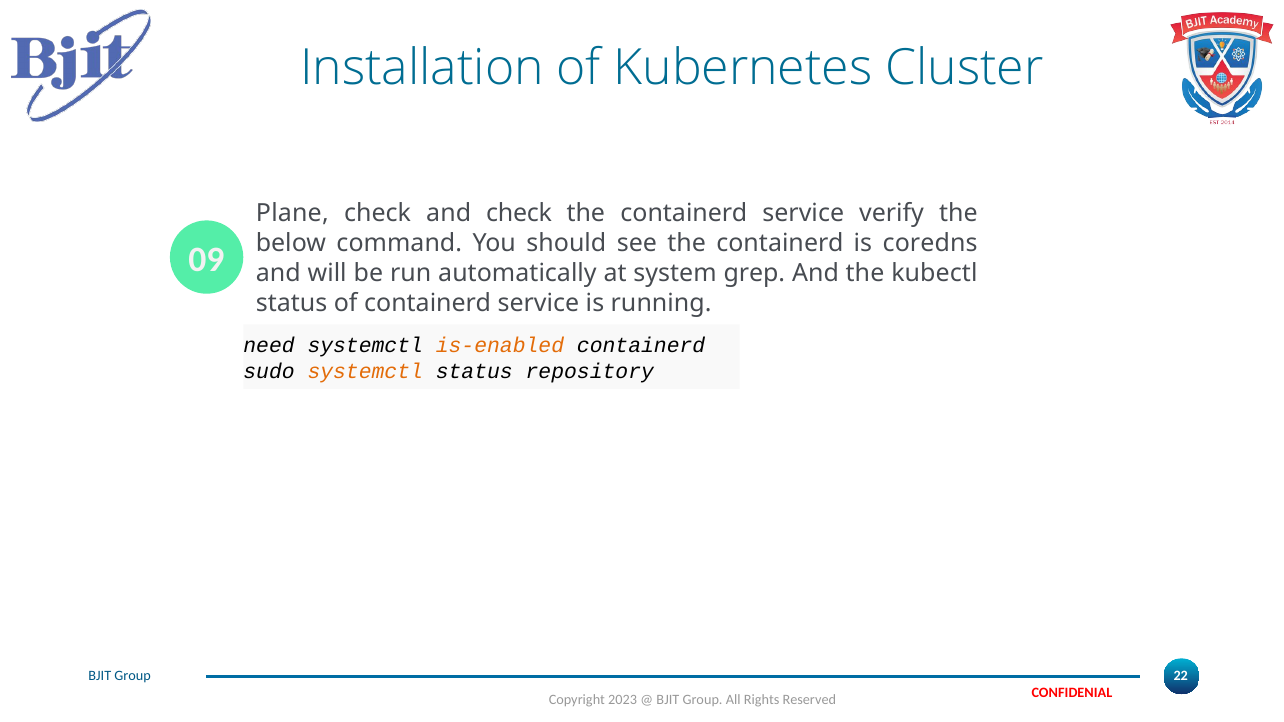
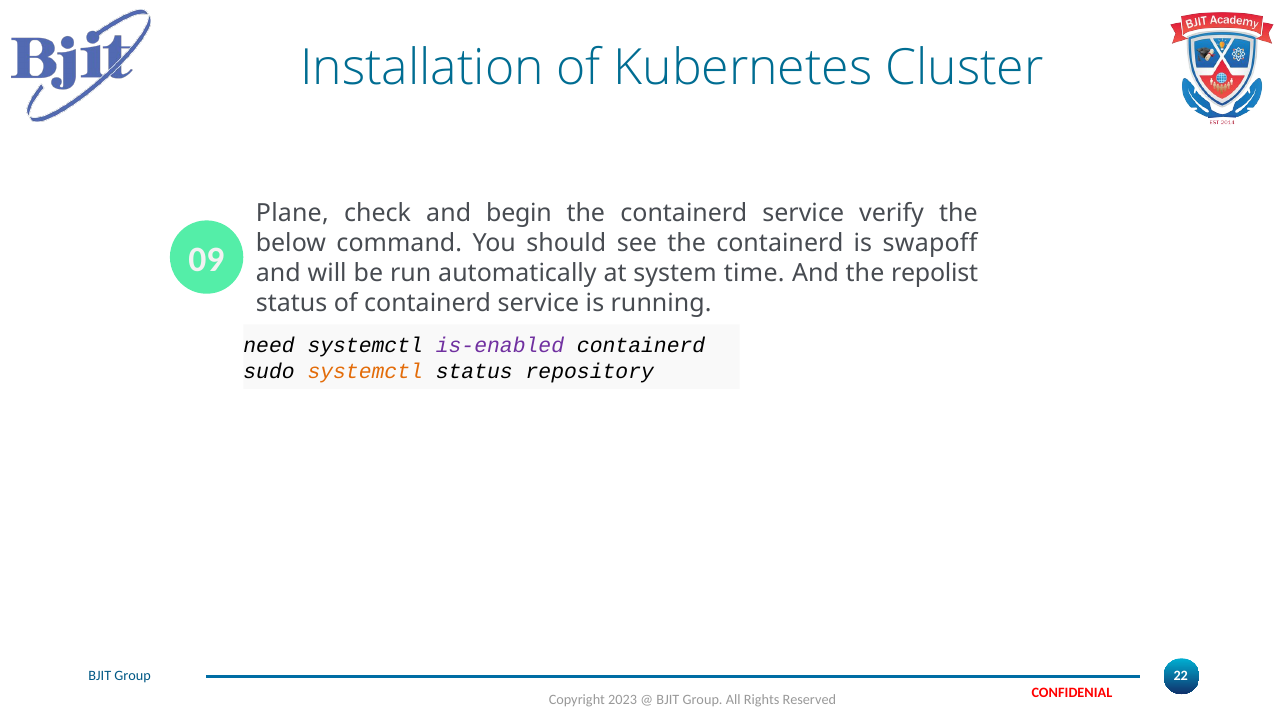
and check: check -> begin
coredns: coredns -> swapoff
grep: grep -> time
kubectl: kubectl -> repolist
is-enabled colour: orange -> purple
